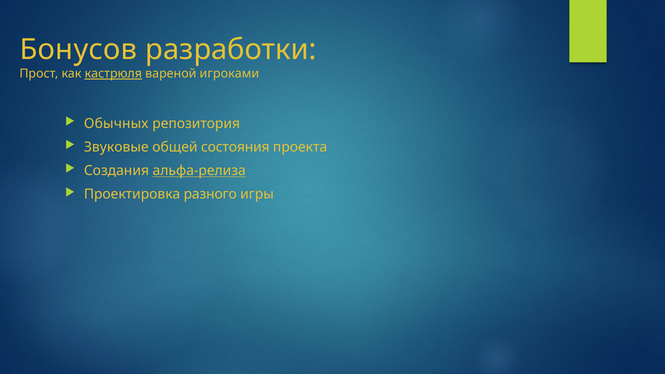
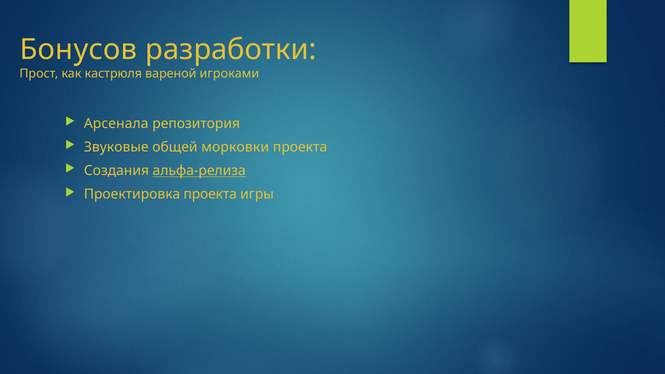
кастрюля underline: present -> none
Обычных: Обычных -> Арсенала
состояния: состояния -> морковки
Проектировка разного: разного -> проекта
